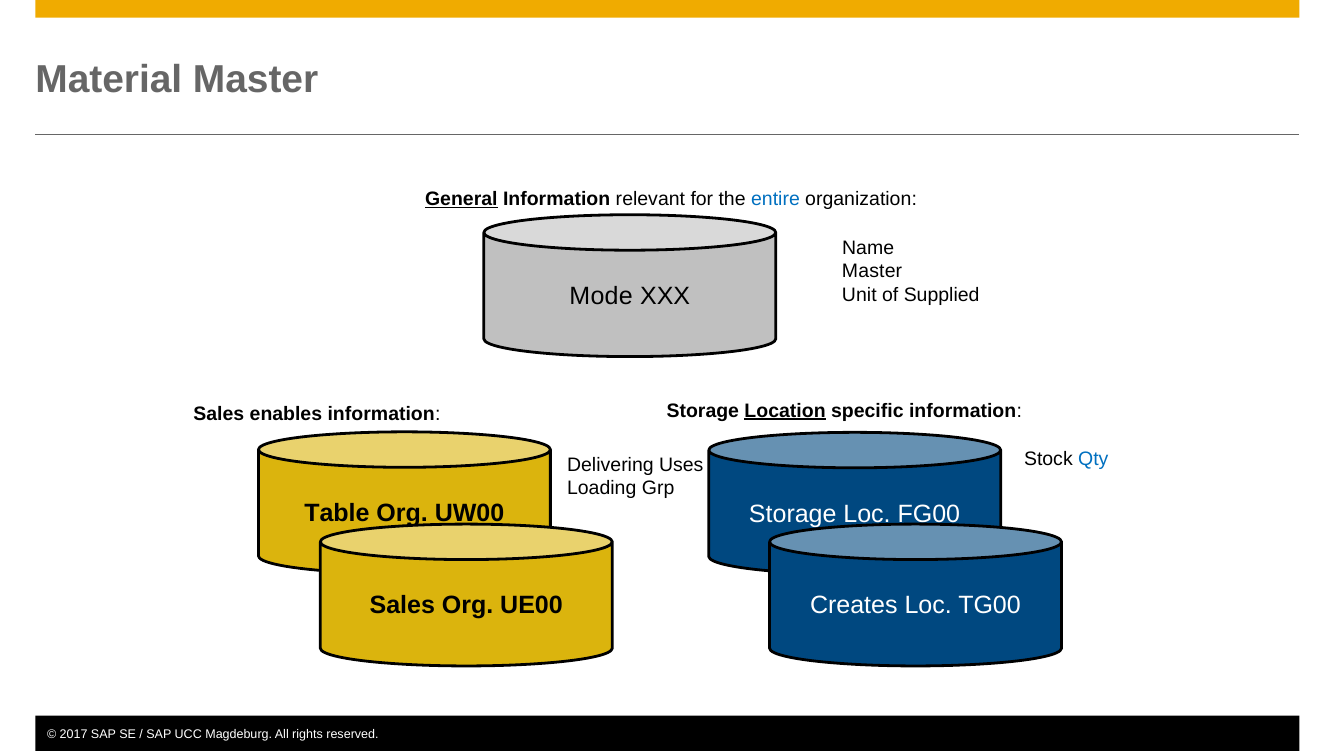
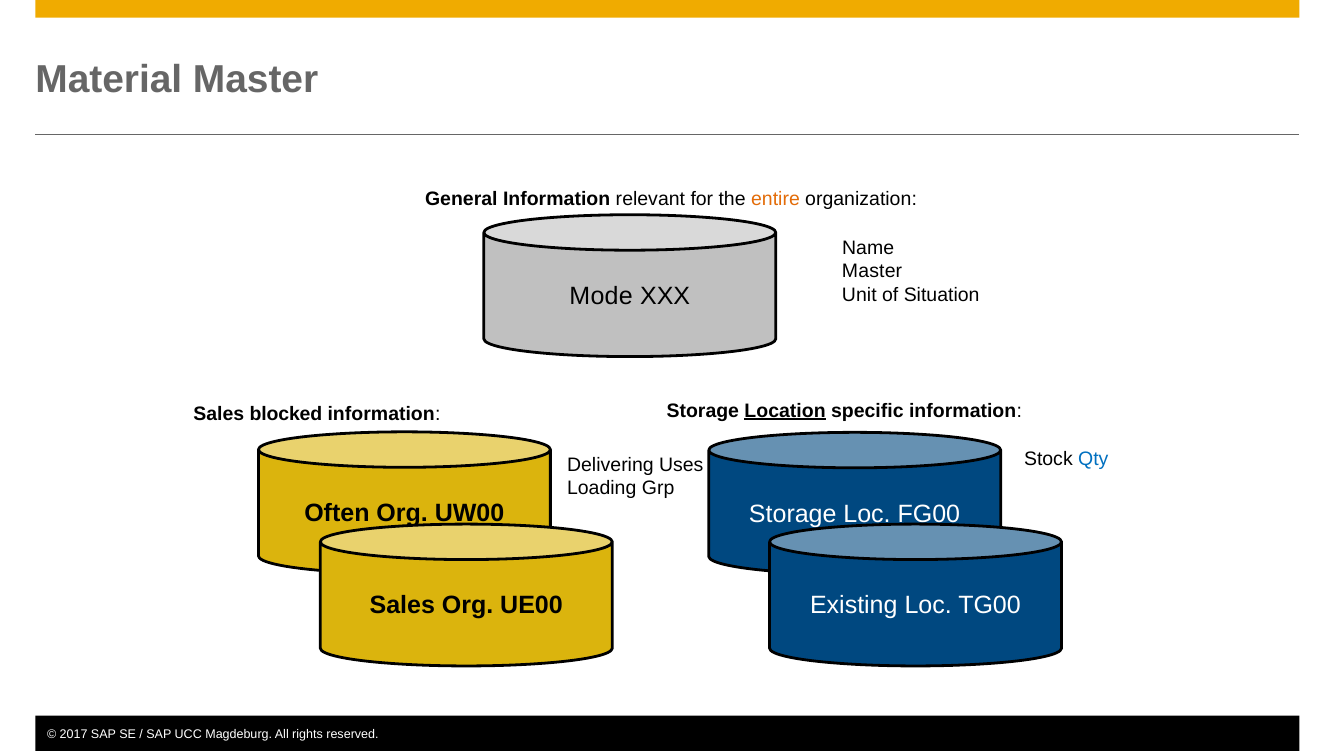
General underline: present -> none
entire colour: blue -> orange
Supplied: Supplied -> Situation
enables: enables -> blocked
Table: Table -> Often
Creates: Creates -> Existing
